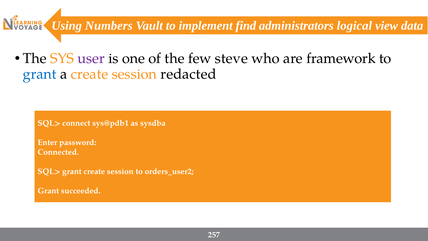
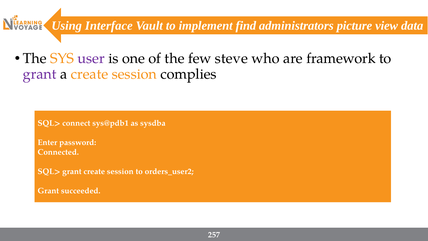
Numbers: Numbers -> Interface
logical: logical -> picture
grant at (40, 74) colour: blue -> purple
redacted: redacted -> complies
